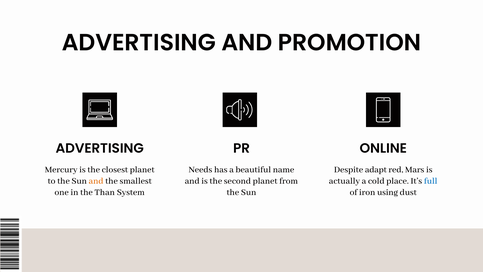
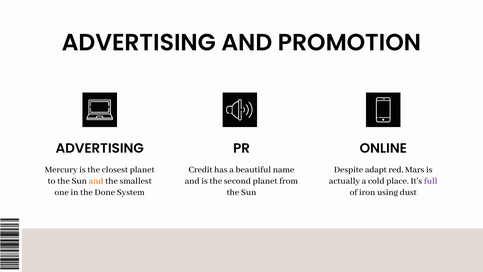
Needs: Needs -> Credit
full colour: blue -> purple
Than: Than -> Done
